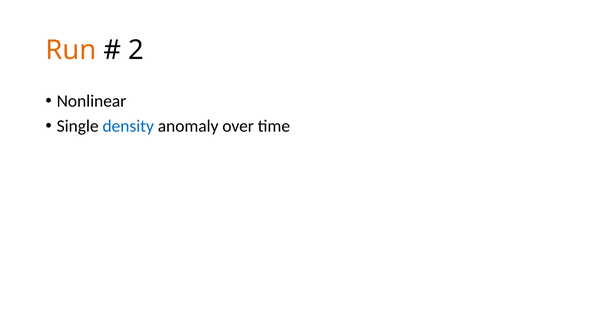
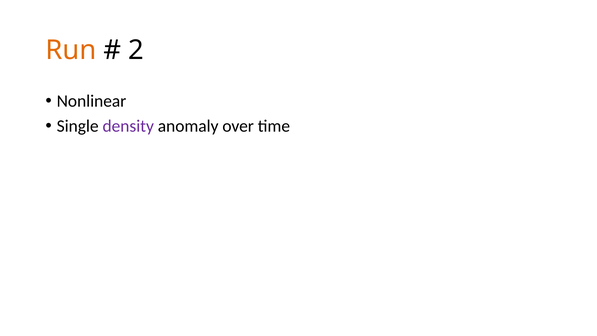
density colour: blue -> purple
